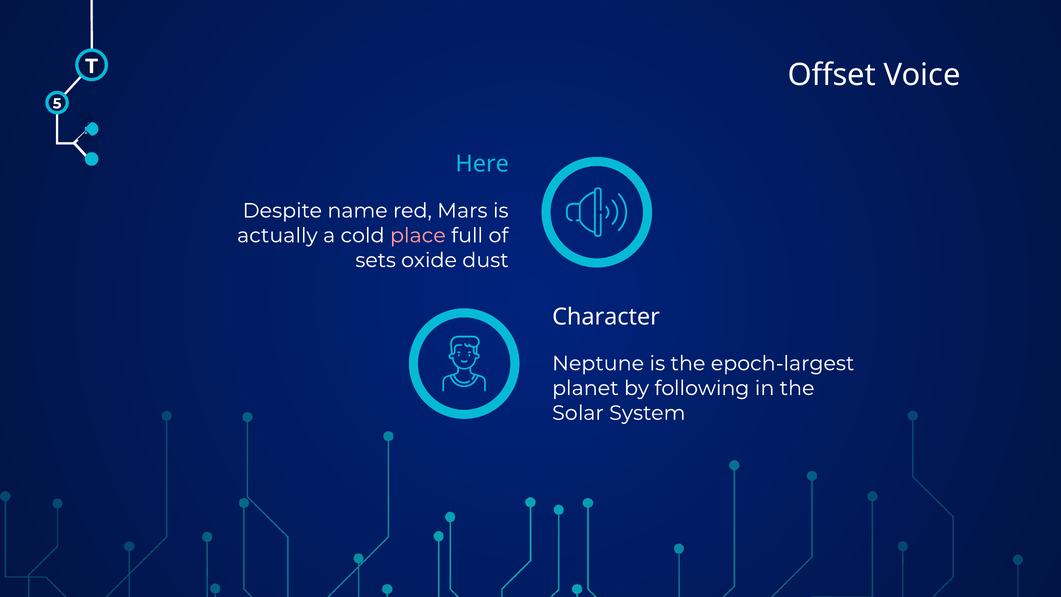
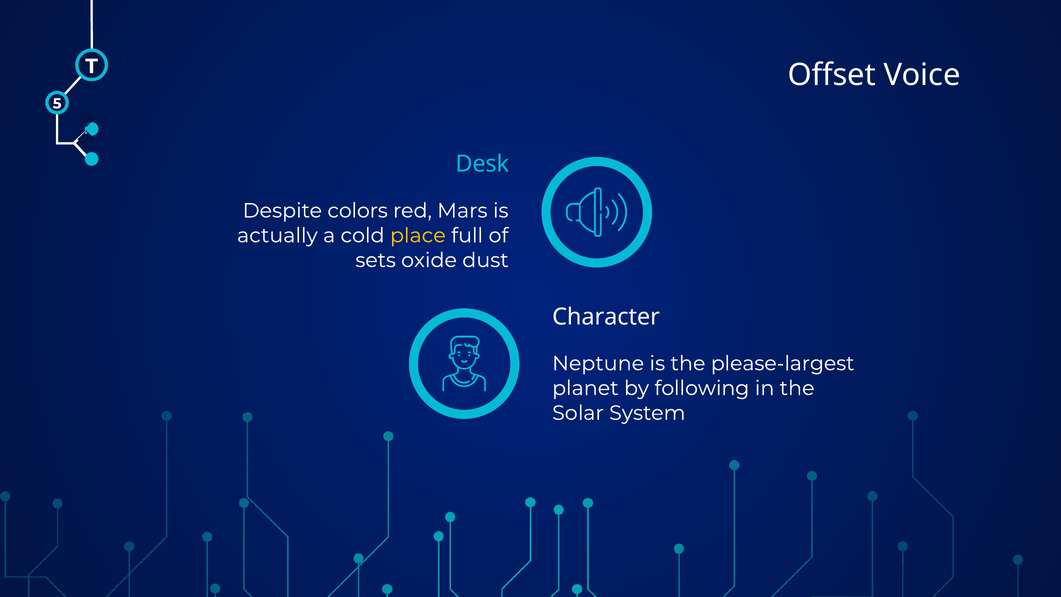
Here: Here -> Desk
name: name -> colors
place colour: pink -> yellow
epoch-largest: epoch-largest -> please-largest
